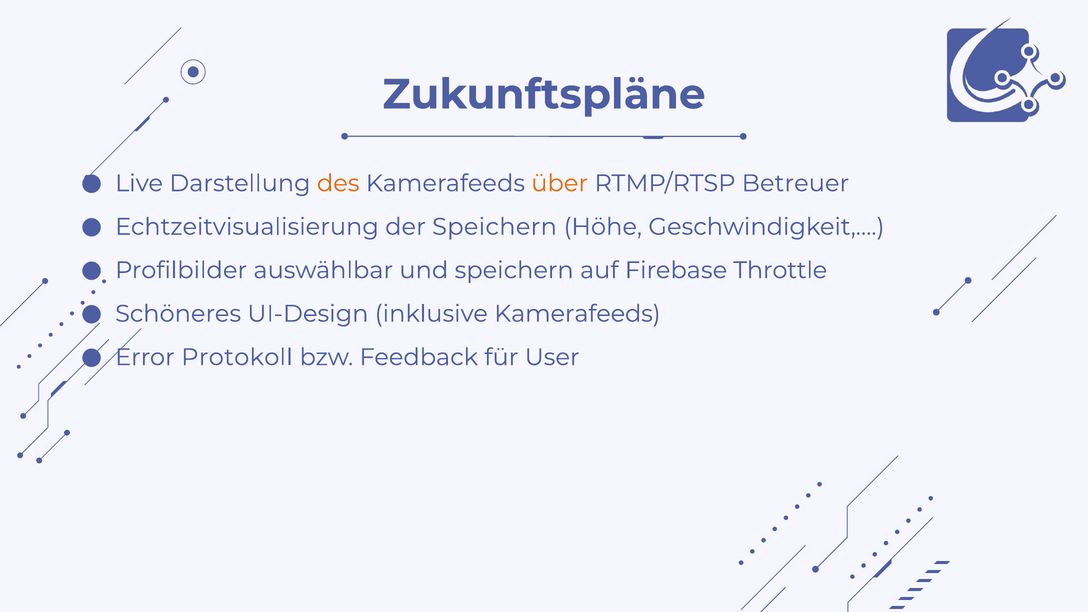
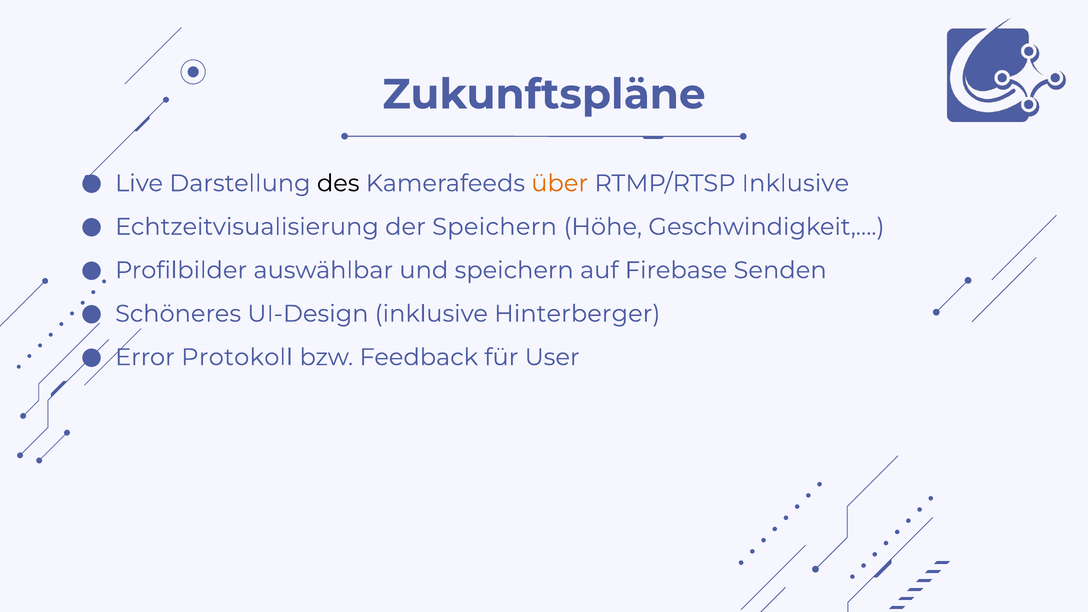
des colour: orange -> black
RTMP/RTSP Betreuer: Betreuer -> Inklusive
Throttle: Throttle -> Senden
inklusive Kamerafeeds: Kamerafeeds -> Hinterberger
